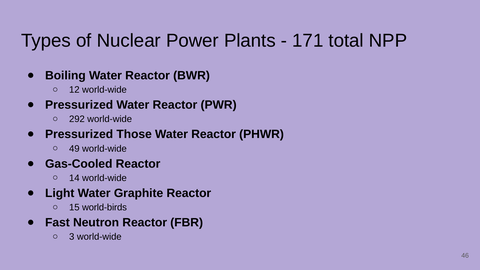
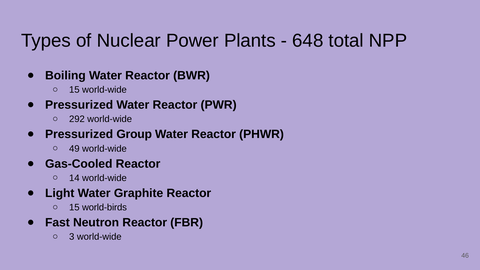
171: 171 -> 648
12 at (74, 90): 12 -> 15
Those: Those -> Group
